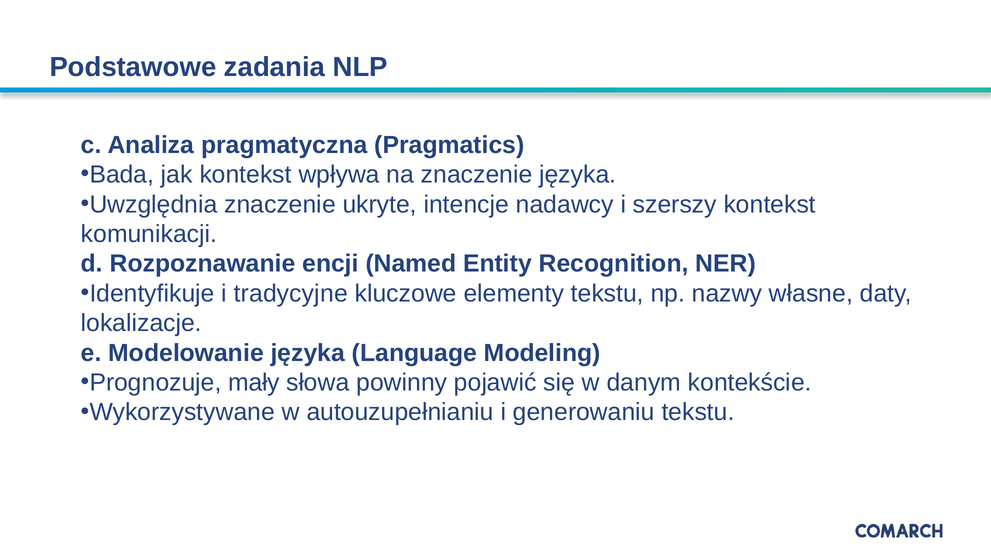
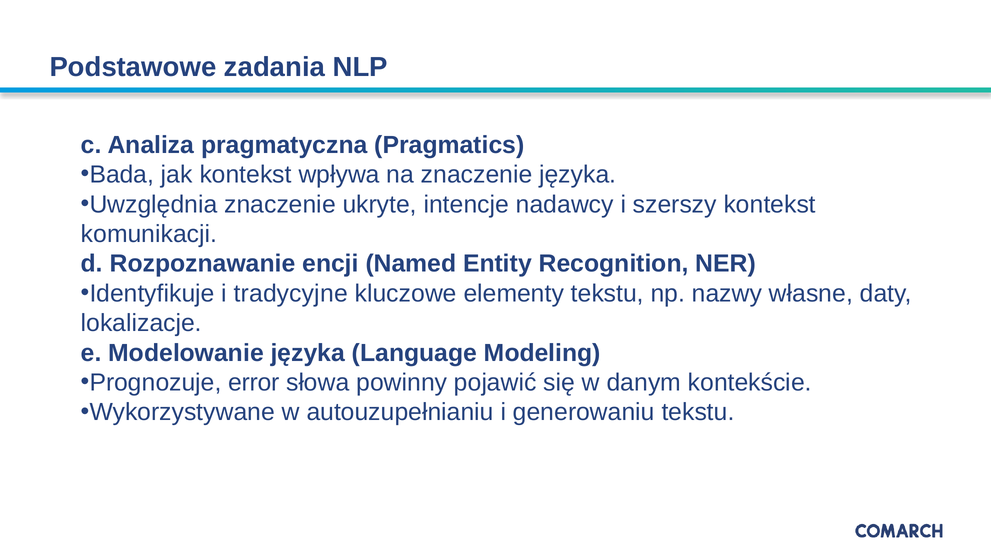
mały: mały -> error
